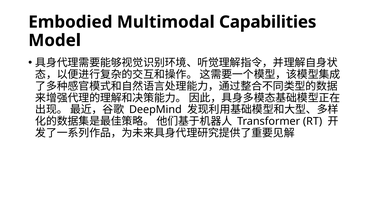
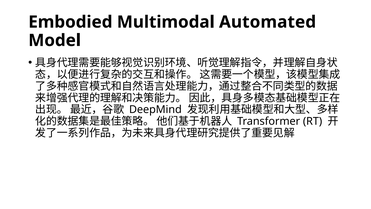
Capabilities: Capabilities -> Automated
